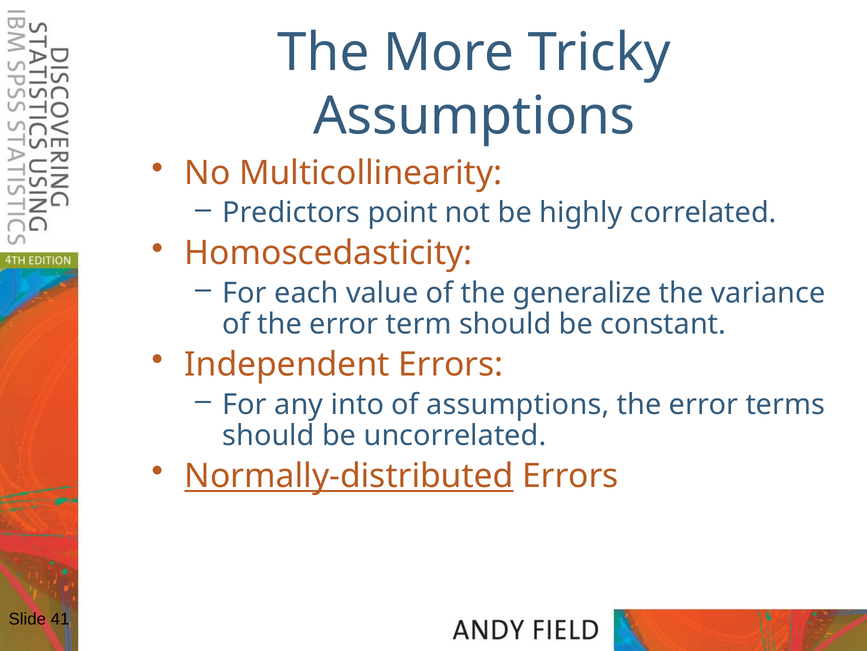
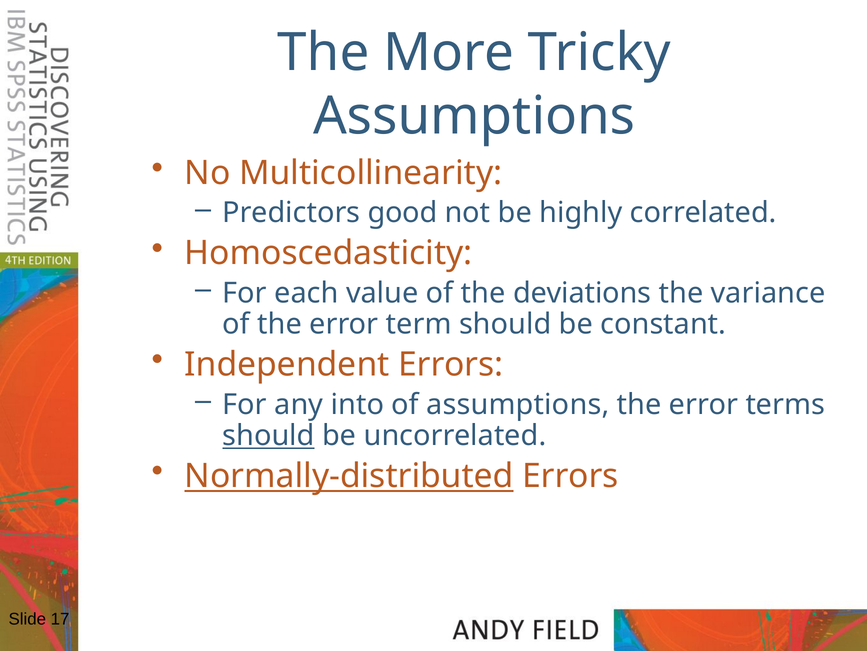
point: point -> good
generalize: generalize -> deviations
should at (269, 435) underline: none -> present
41: 41 -> 17
